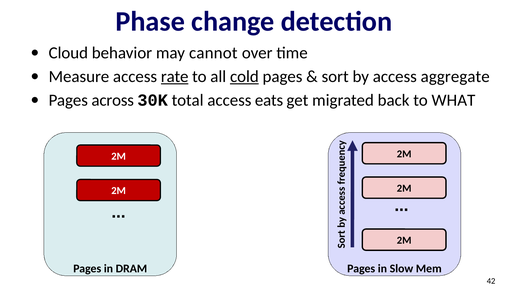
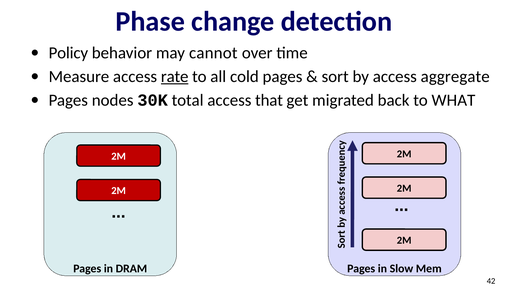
Cloud: Cloud -> Policy
cold underline: present -> none
across: across -> nodes
eats: eats -> that
